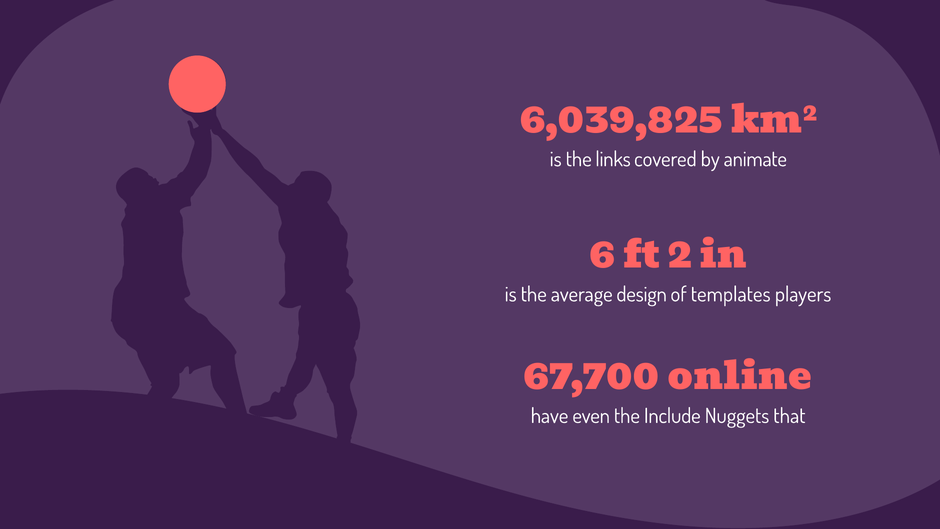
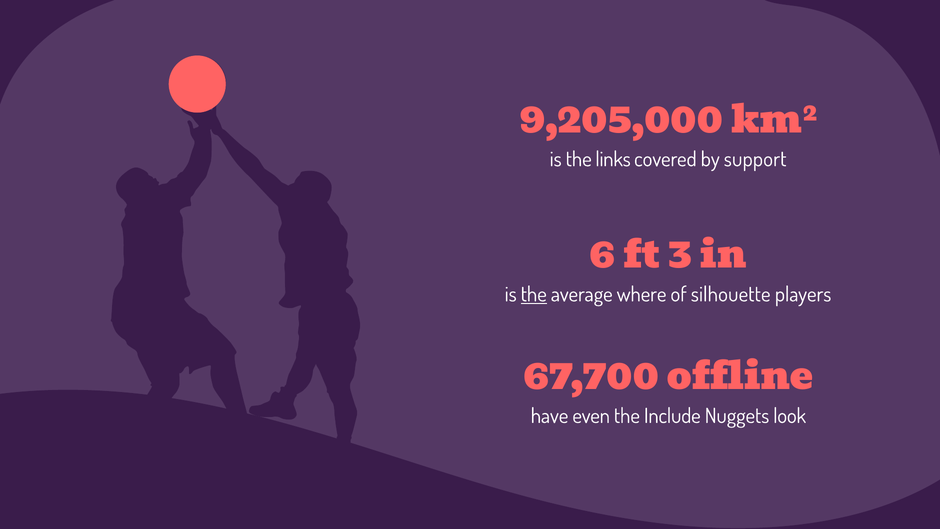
6,039,825: 6,039,825 -> 9,205,000
animate: animate -> support
2: 2 -> 3
the at (534, 294) underline: none -> present
design: design -> where
templates: templates -> silhouette
online: online -> offline
that: that -> look
